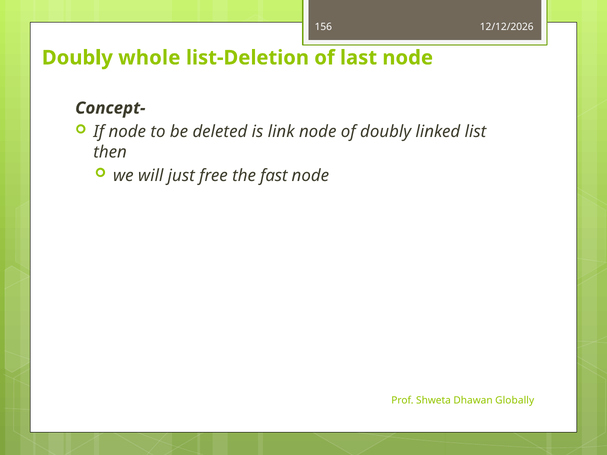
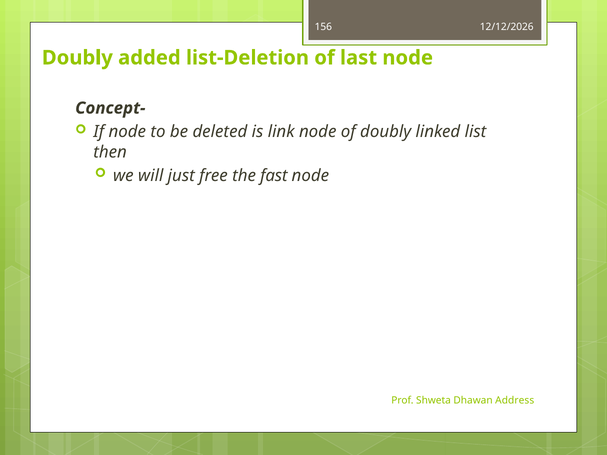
whole: whole -> added
Globally: Globally -> Address
